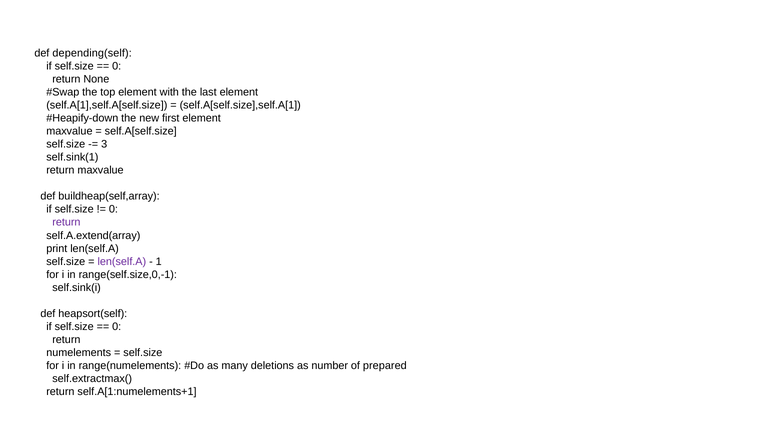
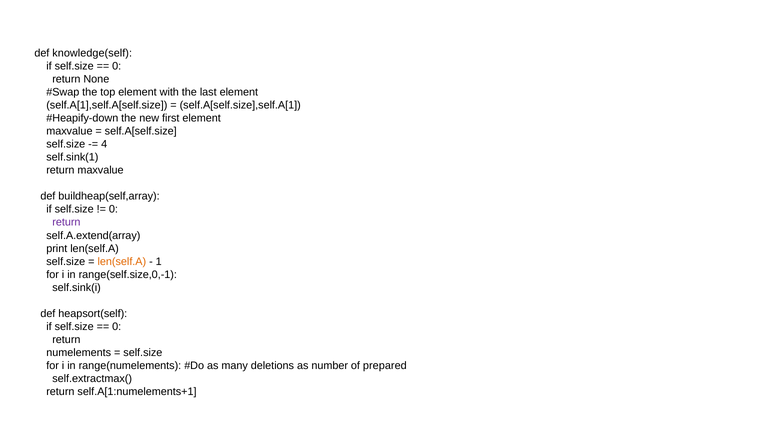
depending(self: depending(self -> knowledge(self
3: 3 -> 4
len(self.A at (122, 261) colour: purple -> orange
